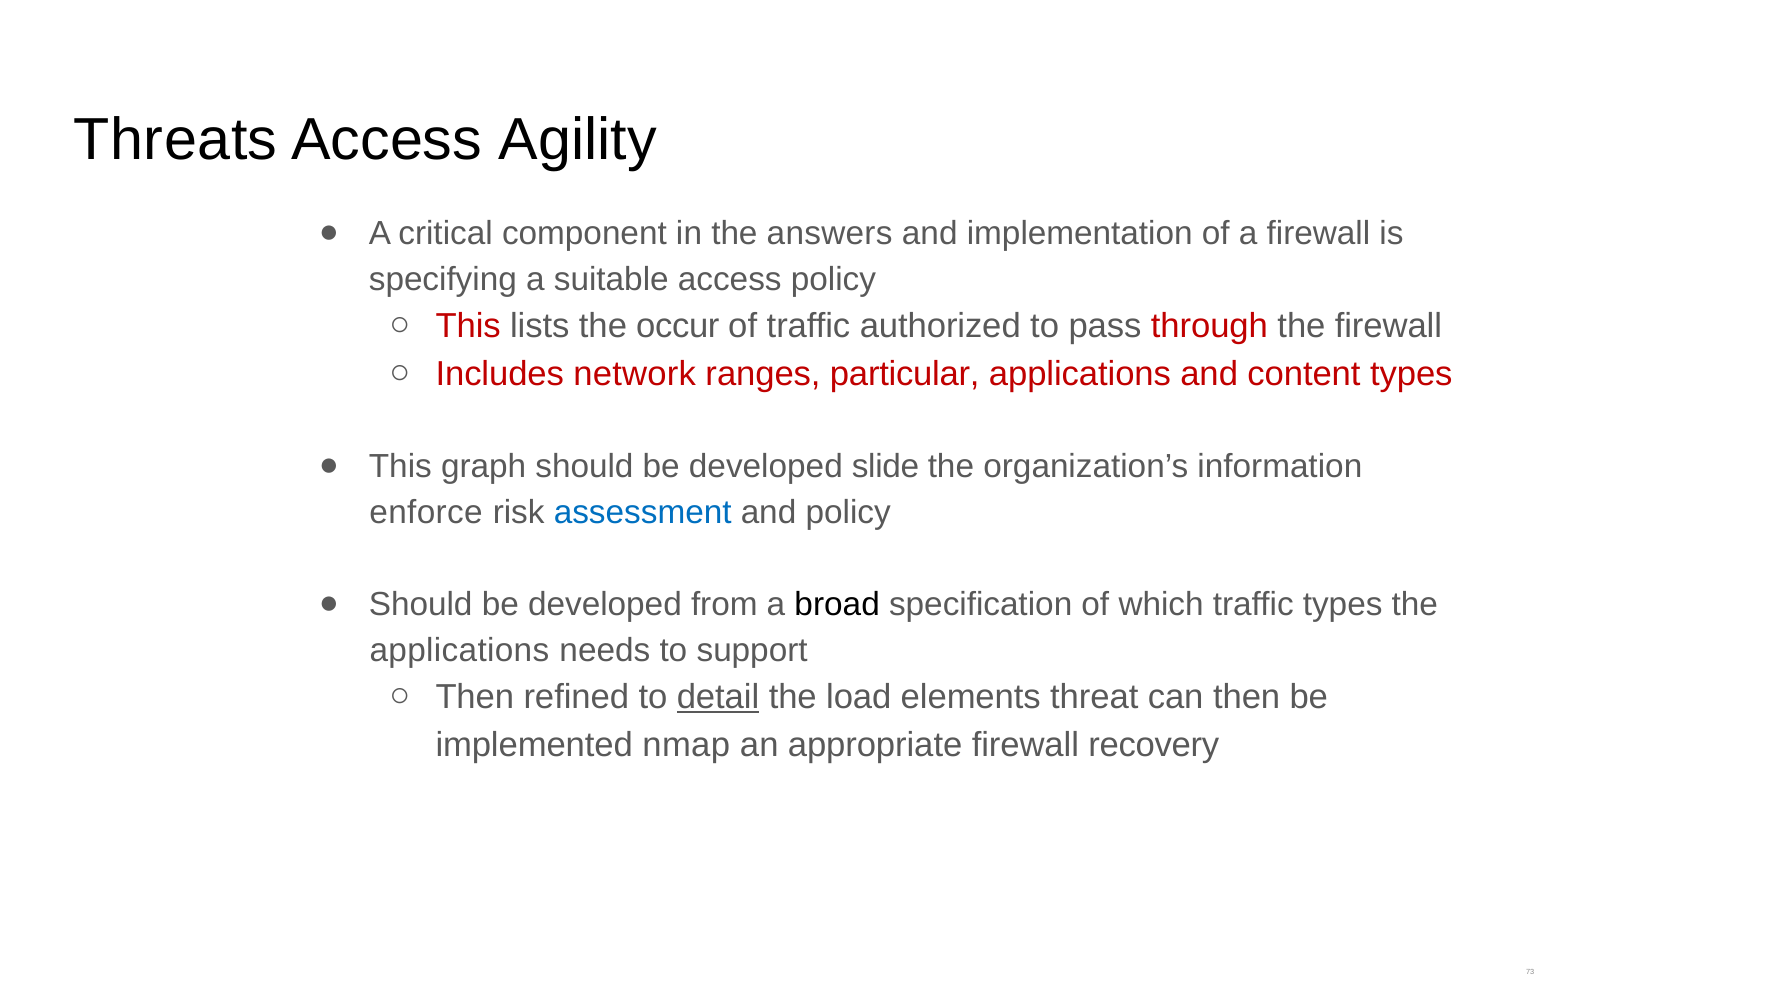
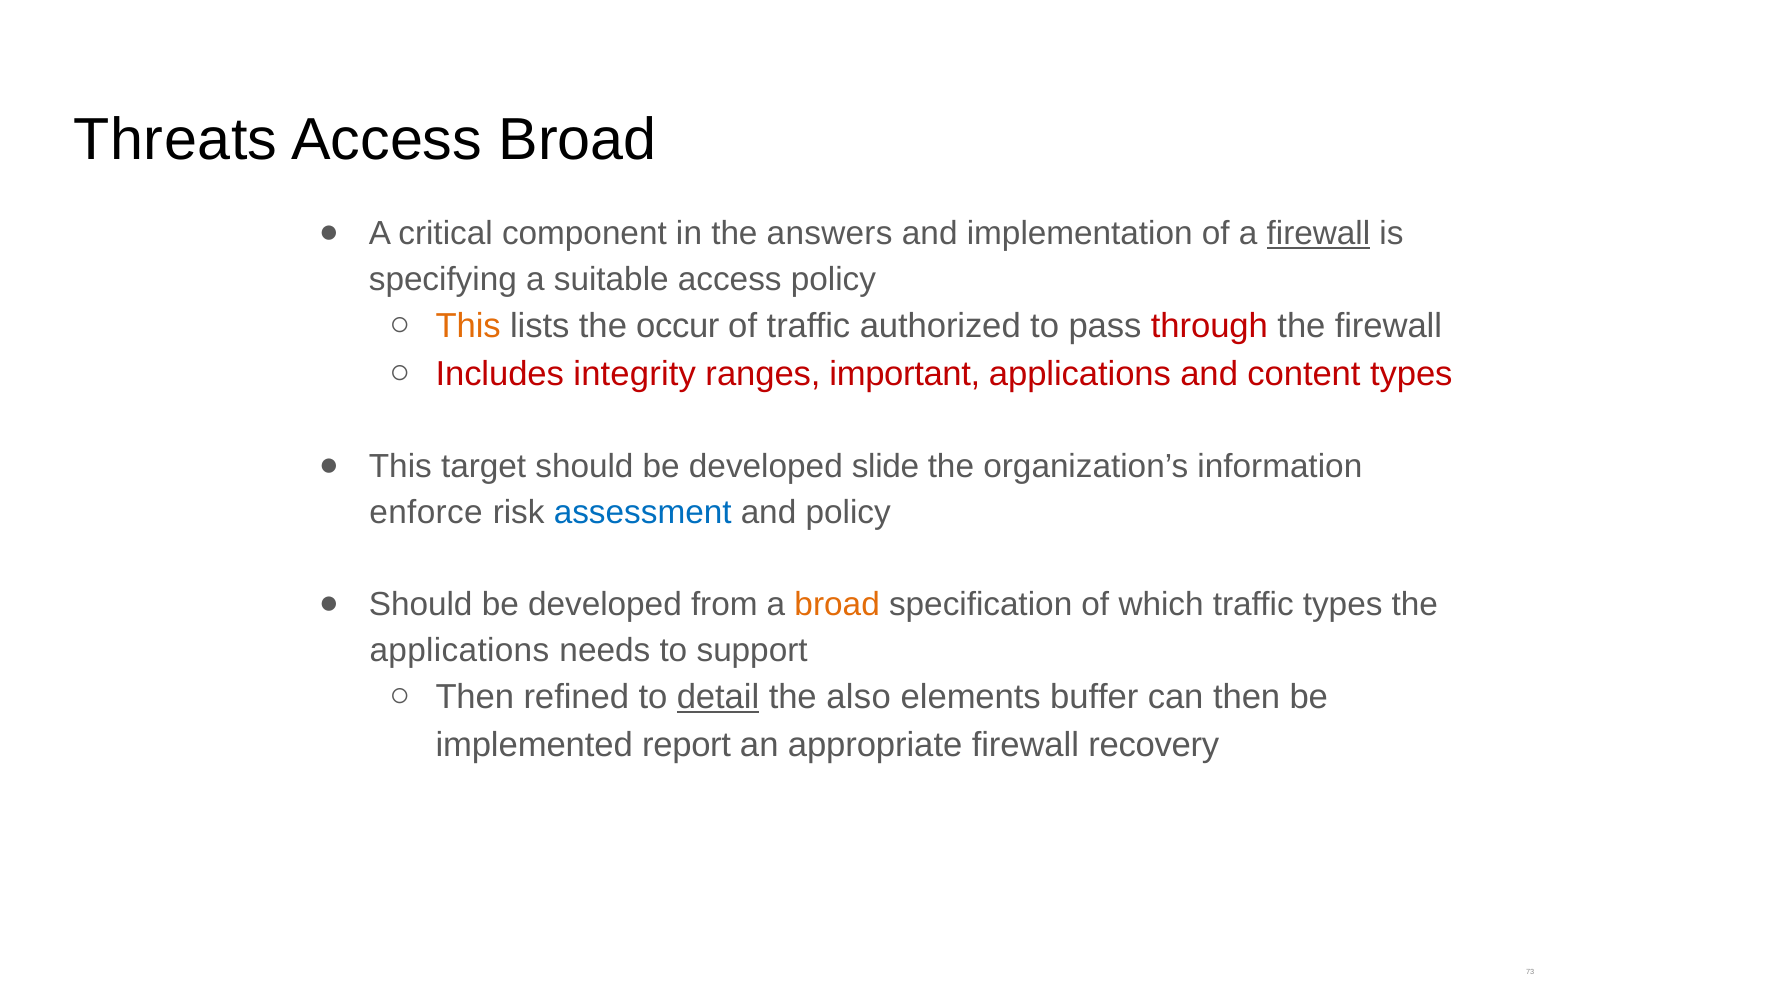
Access Agility: Agility -> Broad
firewall at (1318, 234) underline: none -> present
This at (468, 326) colour: red -> orange
network: network -> integrity
particular: particular -> important
graph: graph -> target
broad at (837, 605) colour: black -> orange
load: load -> also
threat: threat -> buffer
nmap: nmap -> report
